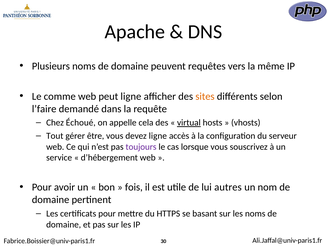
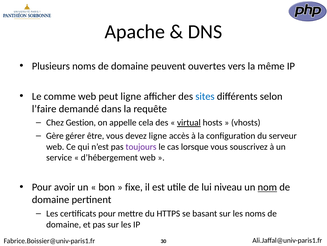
requêtes: requêtes -> ouvertes
sites colour: orange -> blue
Échoué: Échoué -> Gestion
Tout: Tout -> Gère
fois: fois -> fixe
autres: autres -> niveau
nom underline: none -> present
